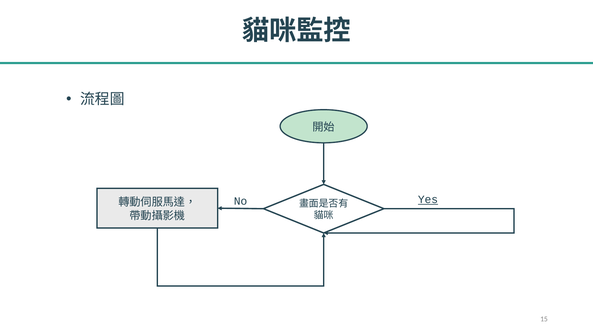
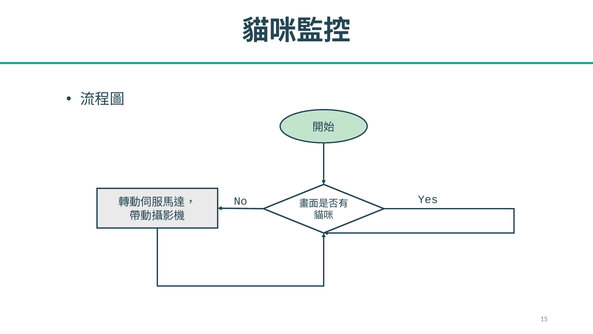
Yes underline: present -> none
